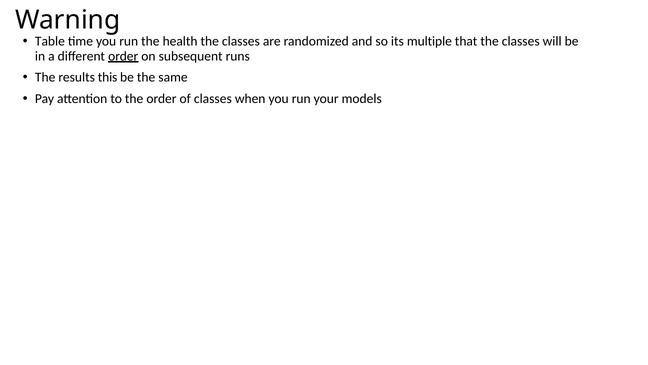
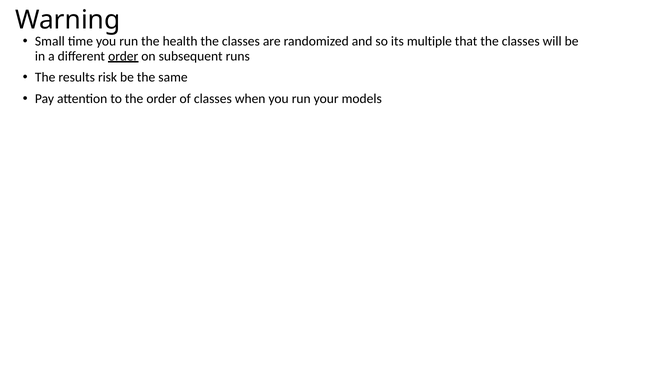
Table: Table -> Small
this: this -> risk
